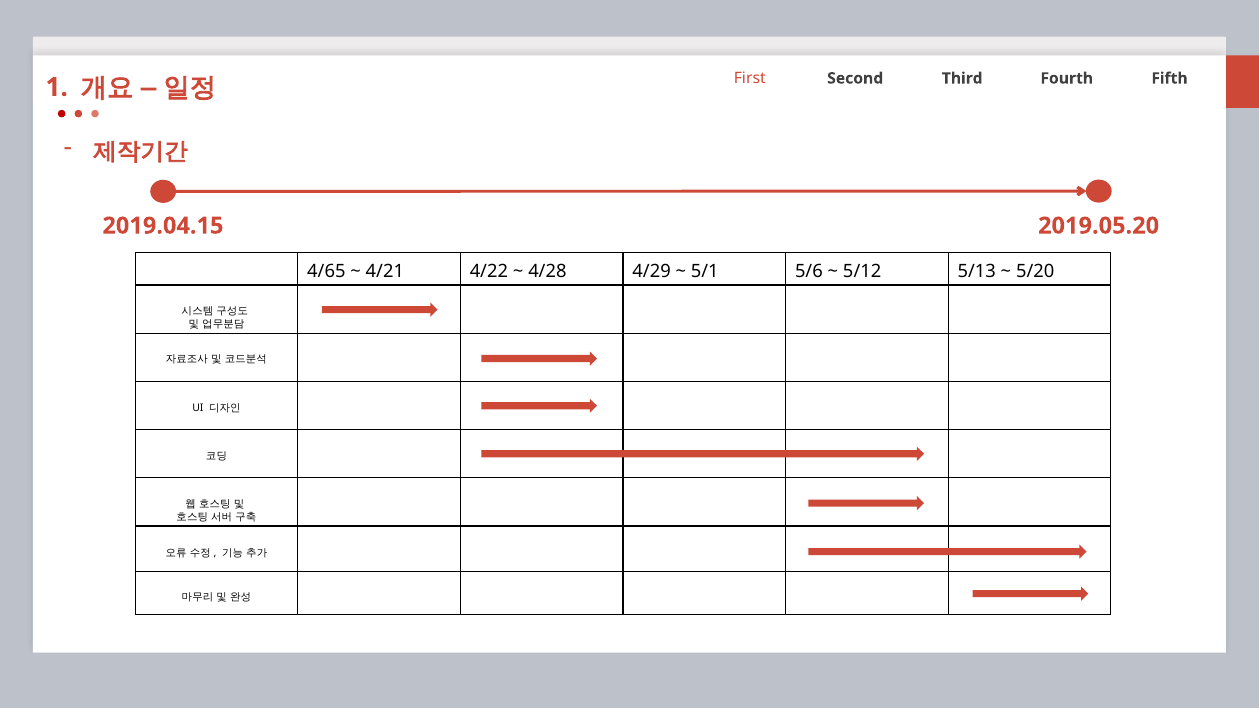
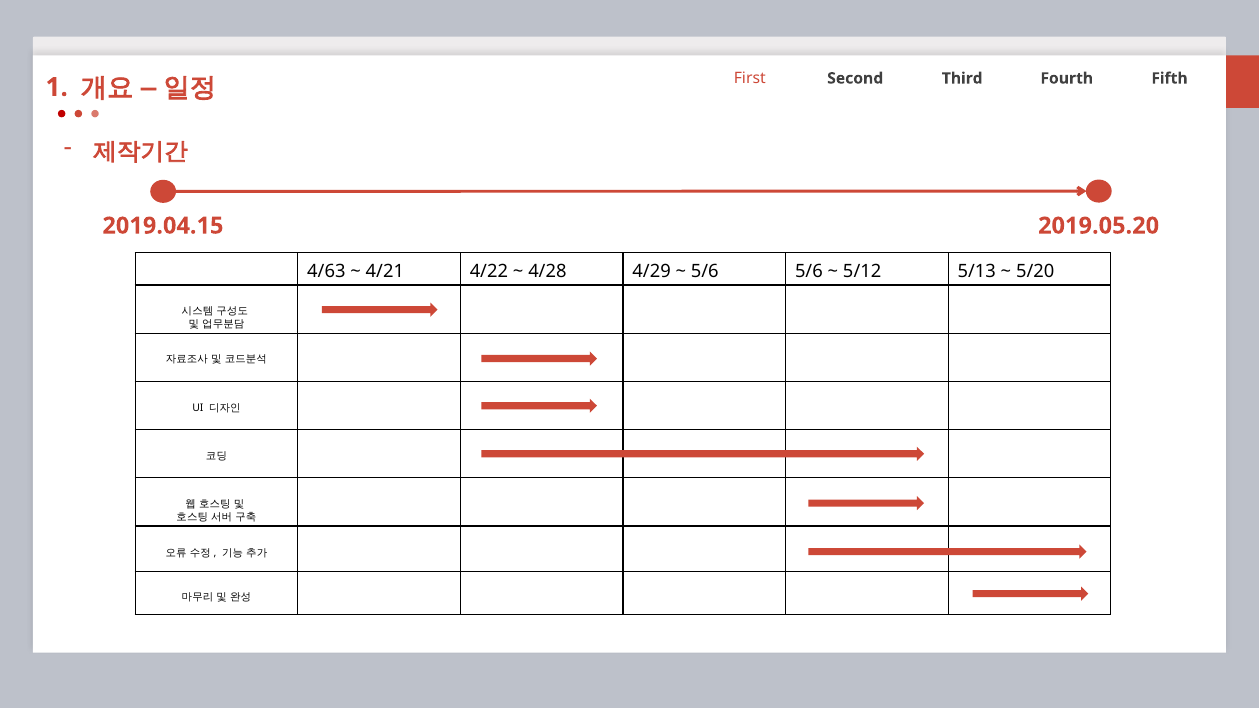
4/65: 4/65 -> 4/63
5/1 at (705, 271): 5/1 -> 5/6
